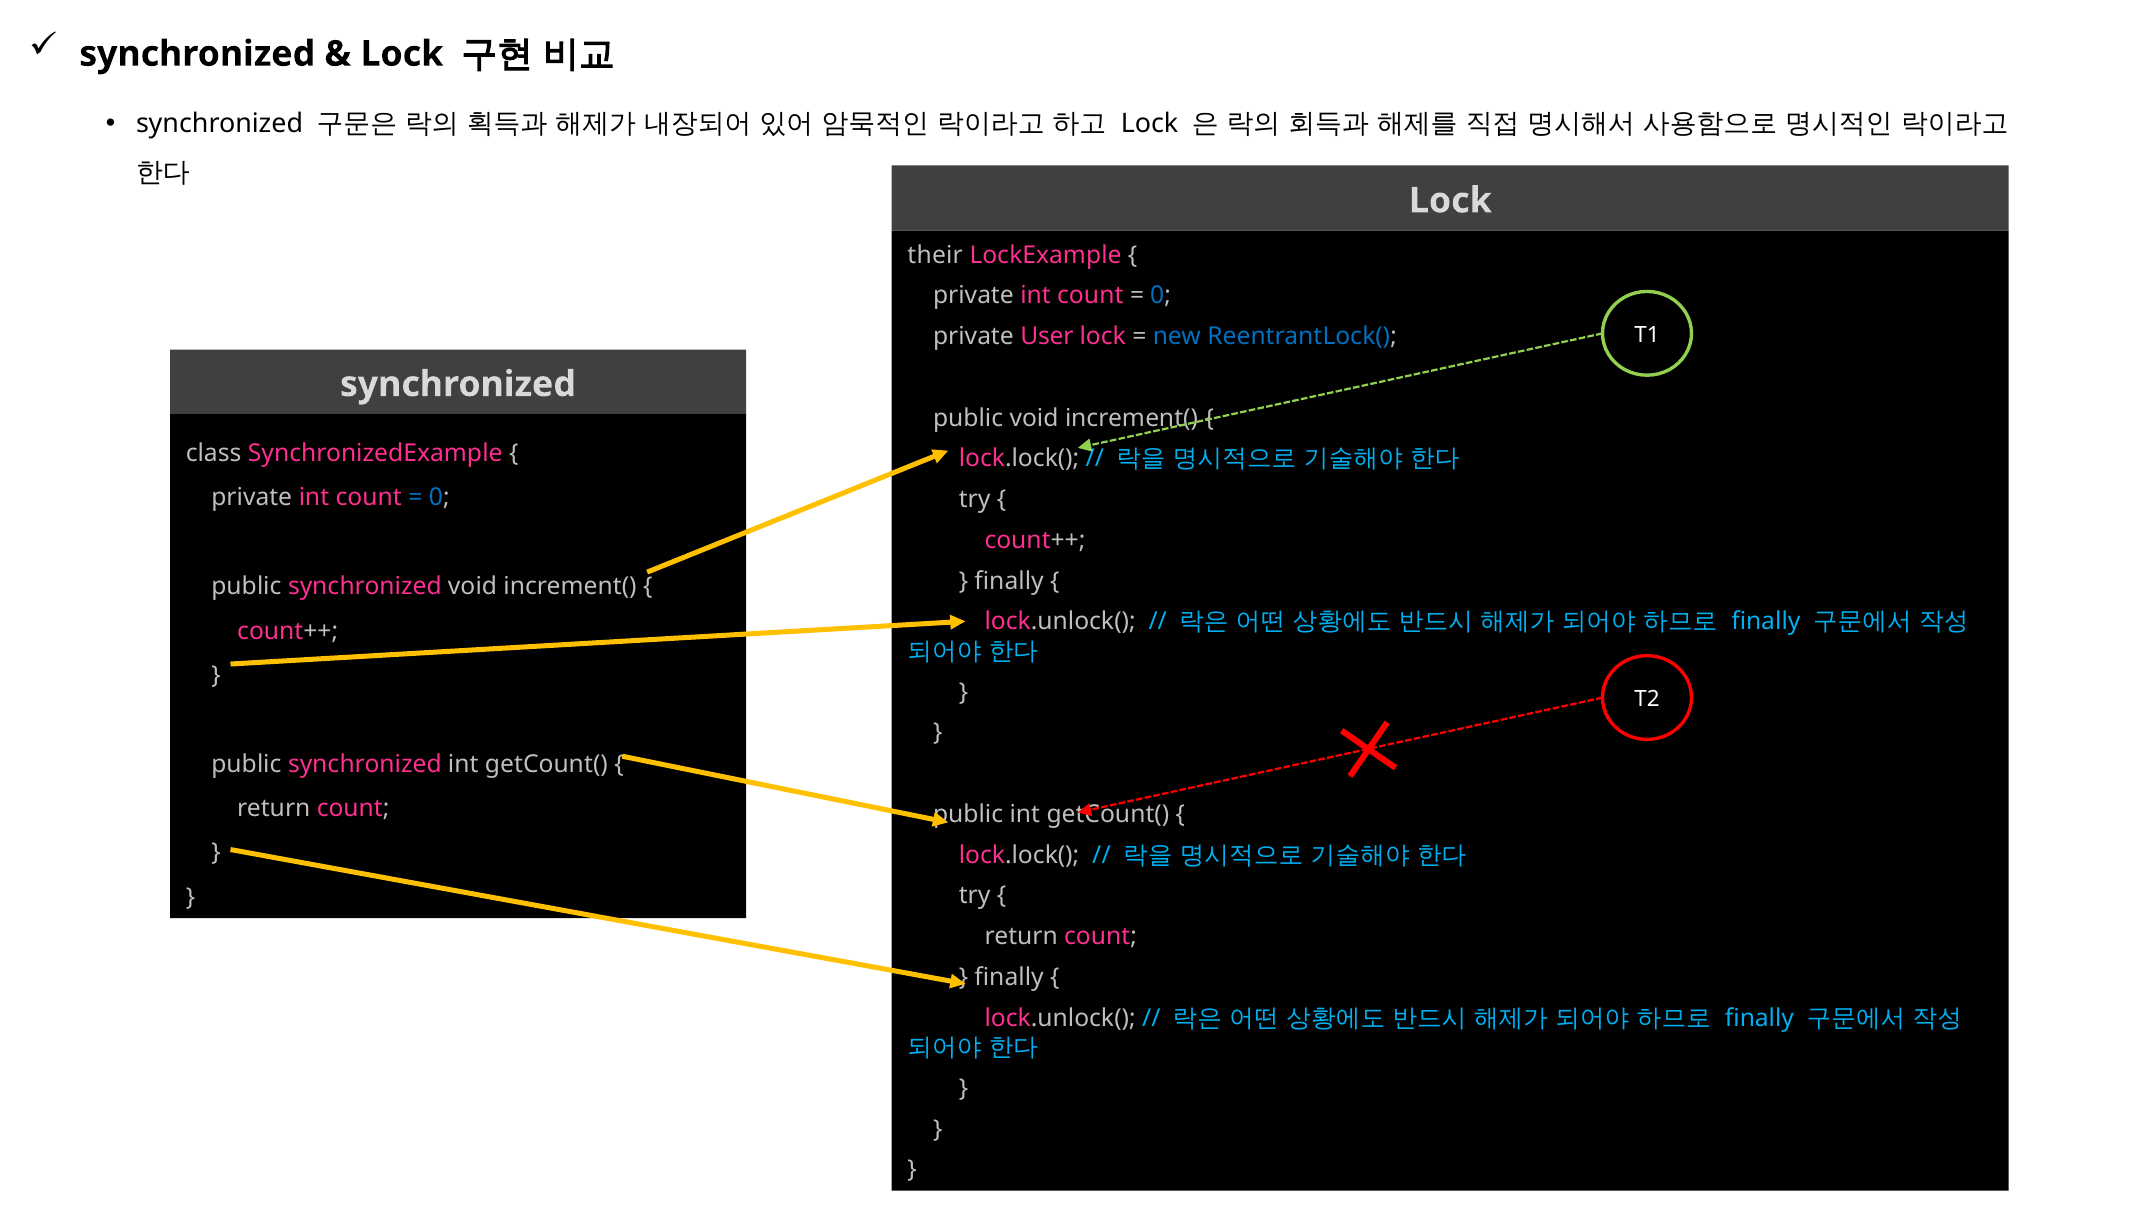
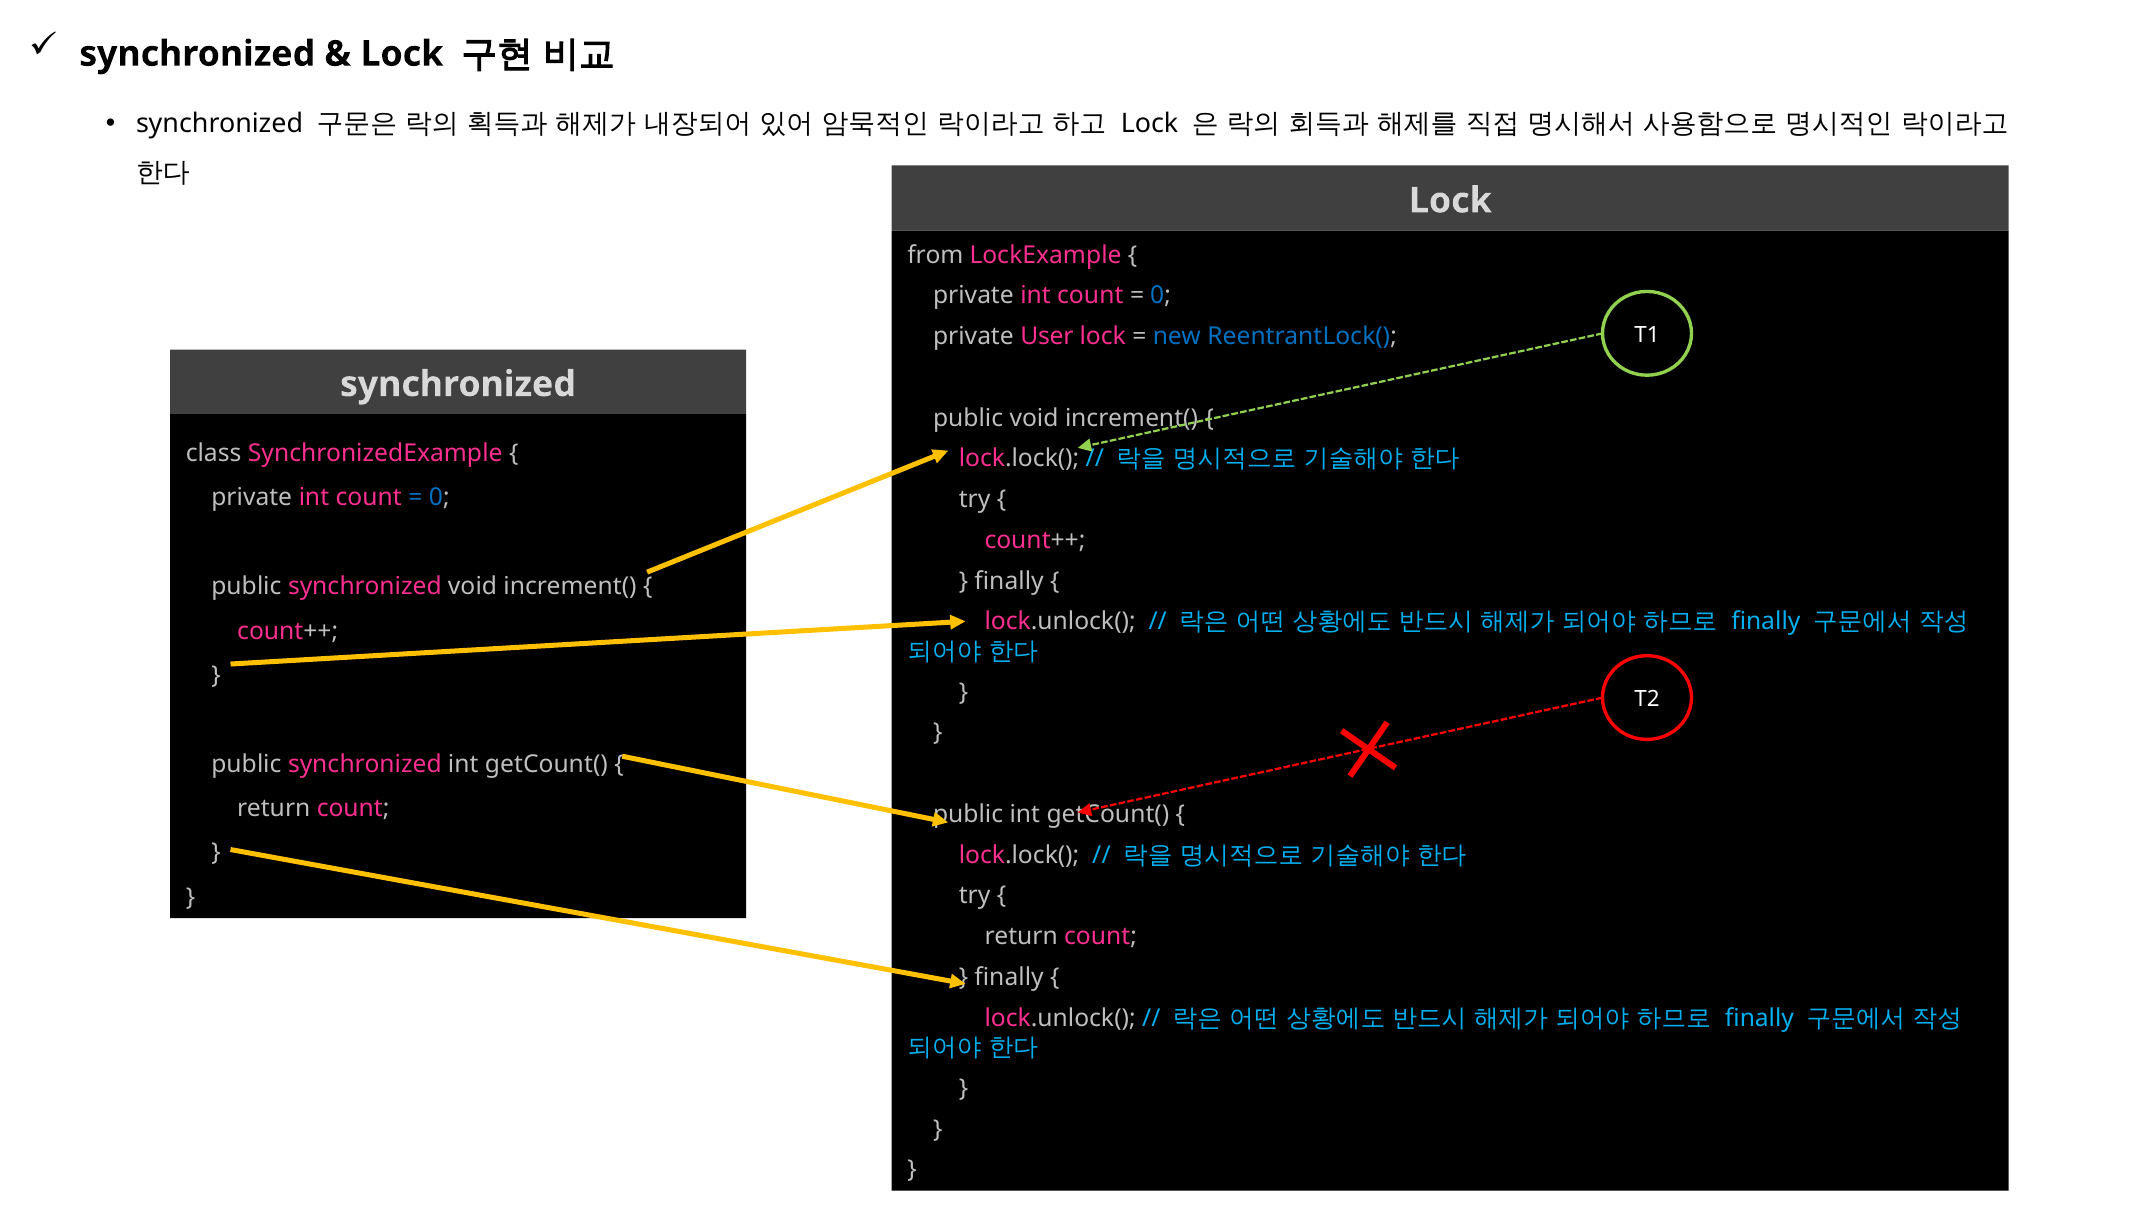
their: their -> from
